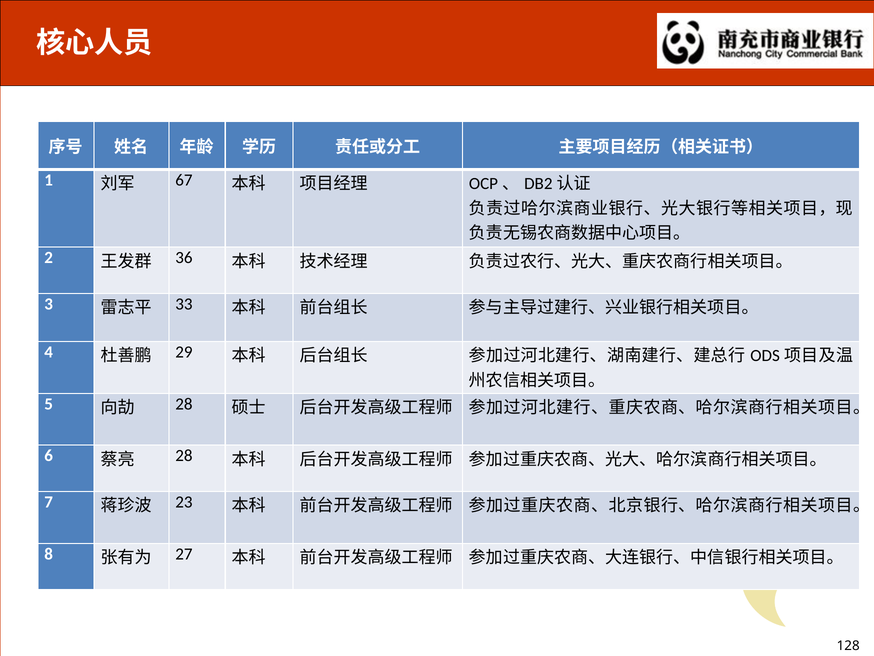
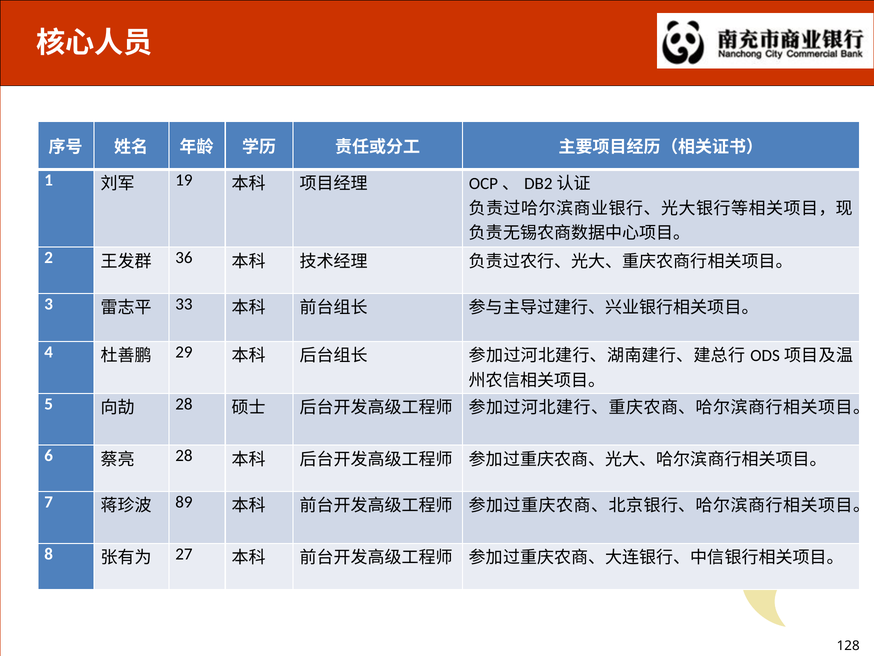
67: 67 -> 19
23: 23 -> 89
